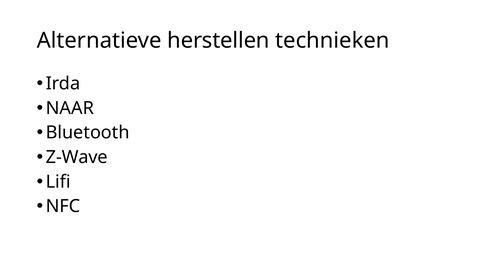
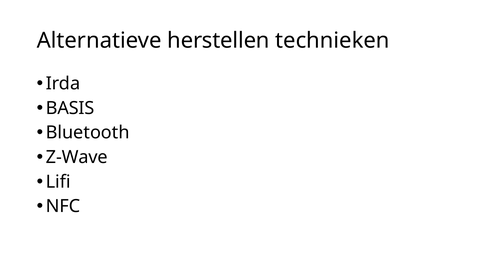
NAAR: NAAR -> BASIS
